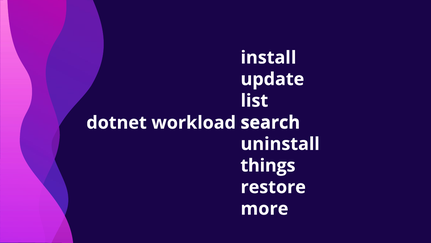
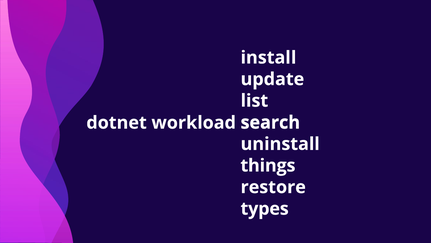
more: more -> types
